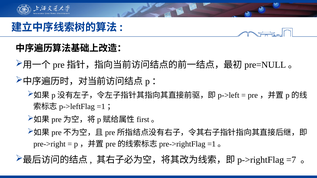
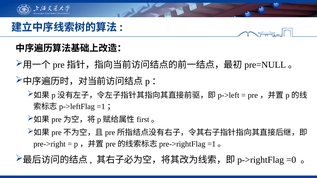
=7: =7 -> =0
